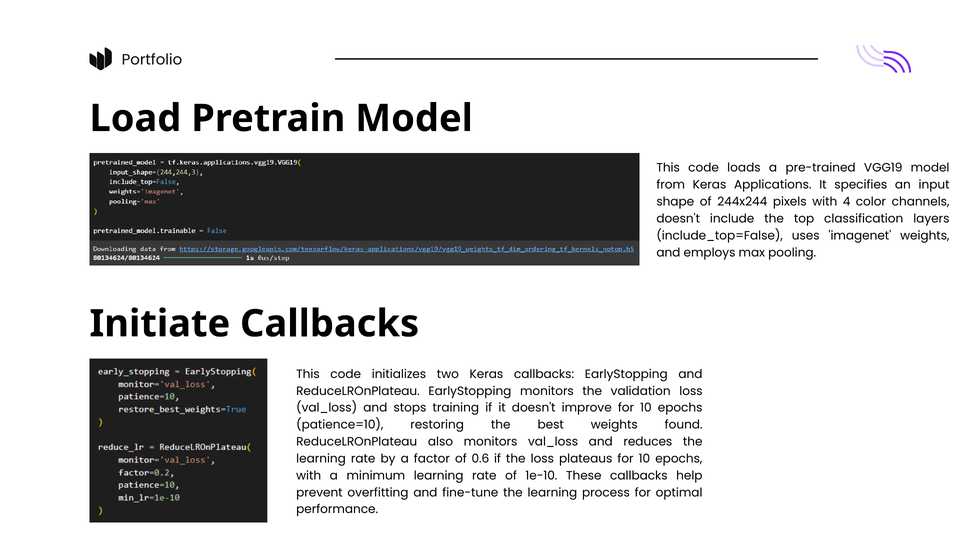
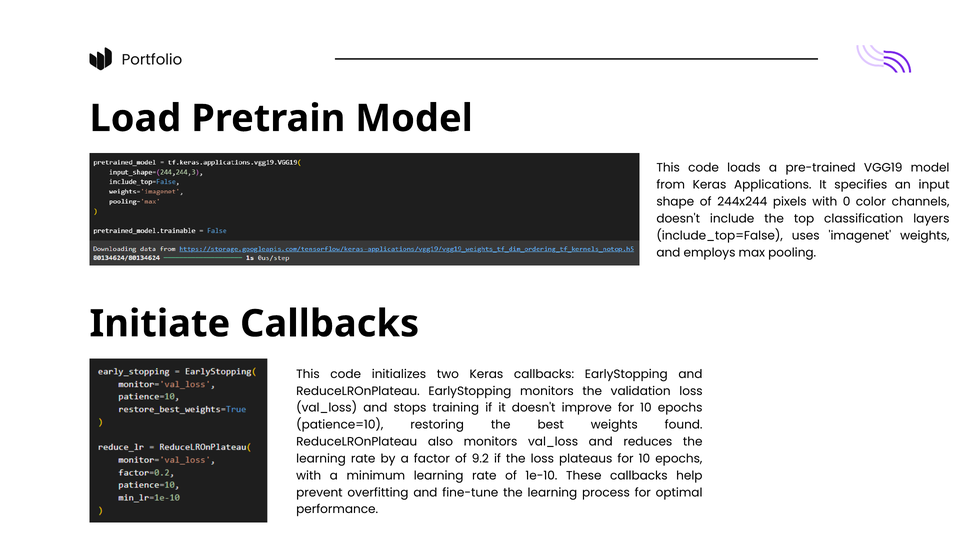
4: 4 -> 0
0.6: 0.6 -> 9.2
